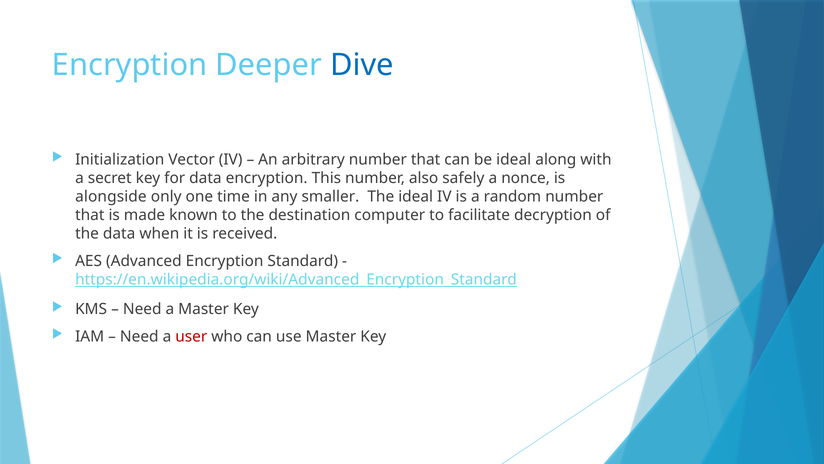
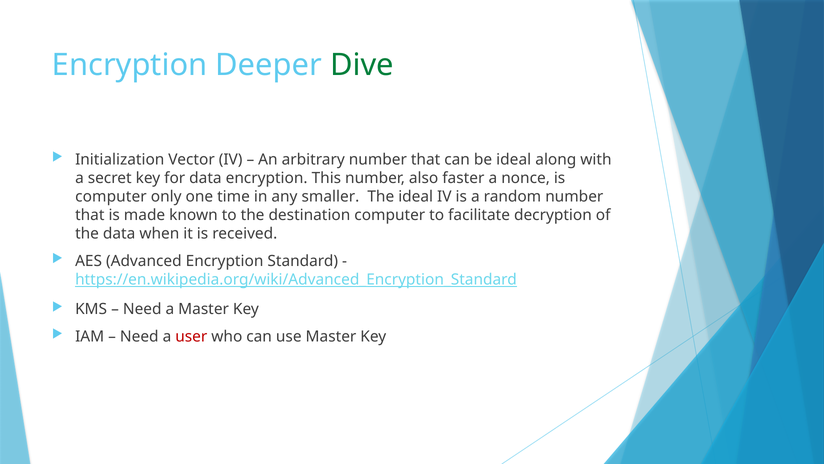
Dive colour: blue -> green
safely: safely -> faster
alongside at (111, 197): alongside -> computer
